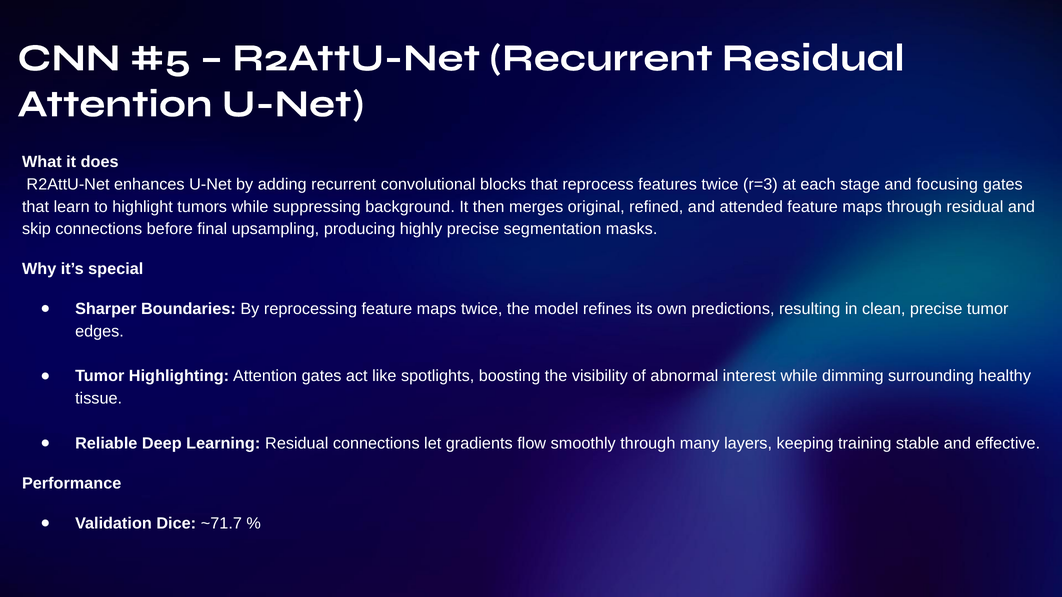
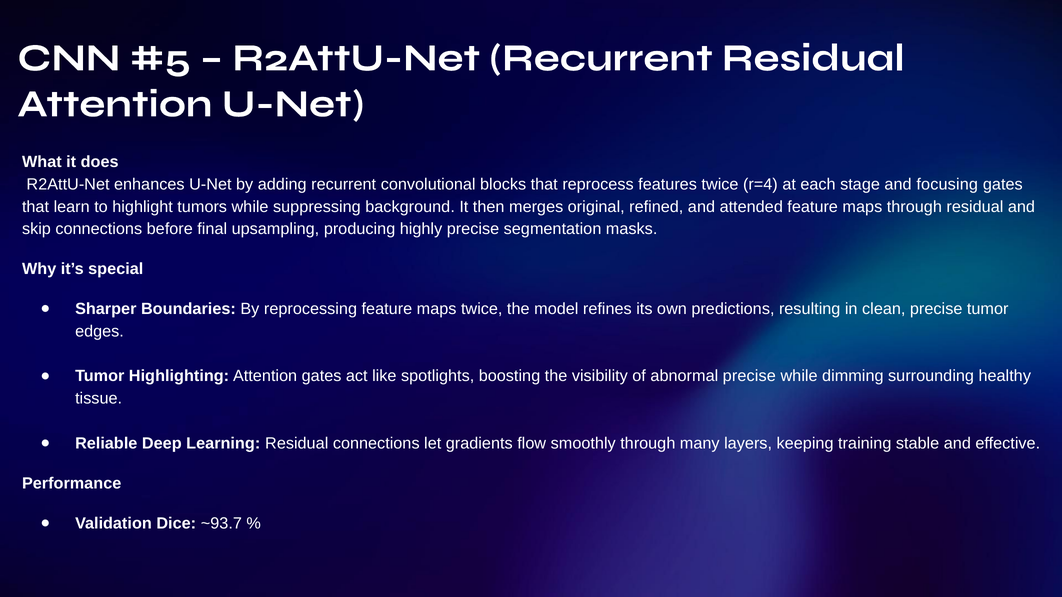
r=3: r=3 -> r=4
abnormal interest: interest -> precise
~71.7: ~71.7 -> ~93.7
